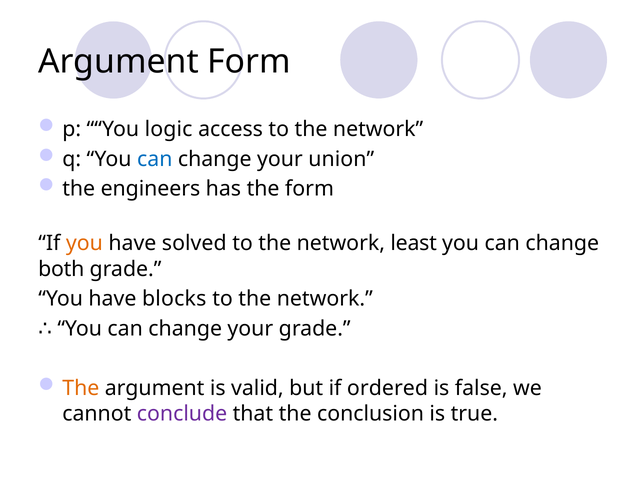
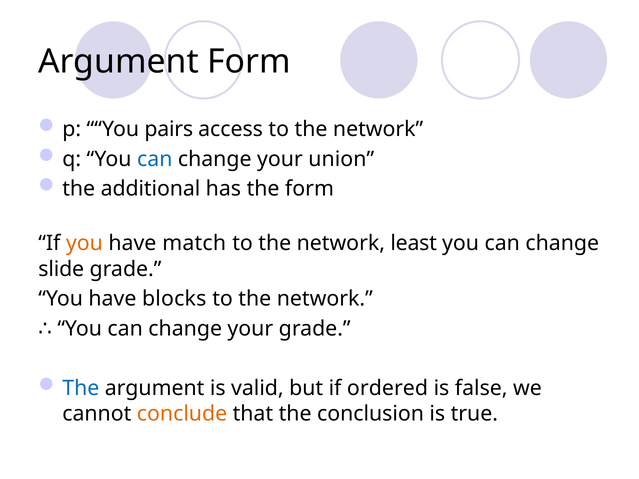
logic: logic -> pairs
engineers: engineers -> additional
solved: solved -> match
both: both -> slide
The at (81, 388) colour: orange -> blue
conclude colour: purple -> orange
